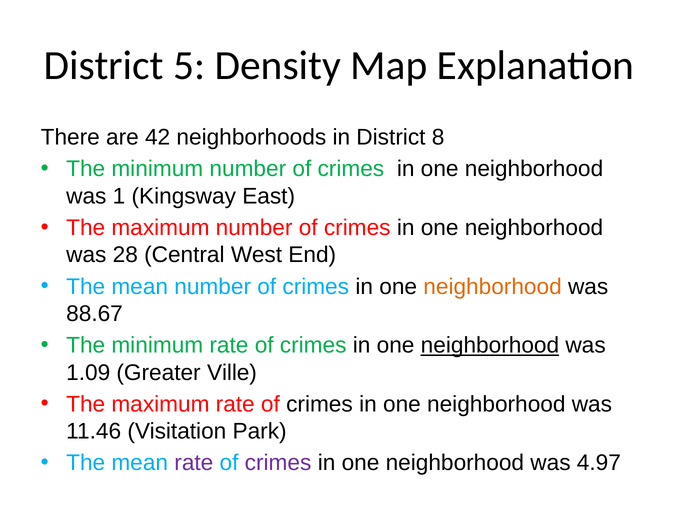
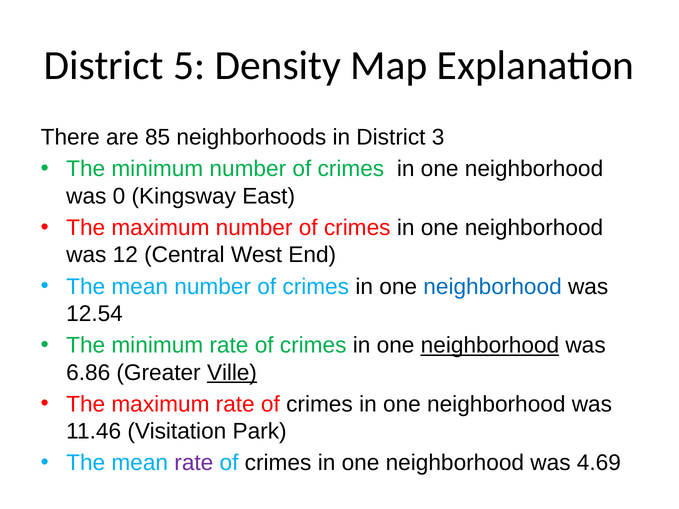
42: 42 -> 85
8: 8 -> 3
1: 1 -> 0
28: 28 -> 12
neighborhood at (493, 287) colour: orange -> blue
88.67: 88.67 -> 12.54
1.09: 1.09 -> 6.86
Ville underline: none -> present
crimes at (278, 463) colour: purple -> black
4.97: 4.97 -> 4.69
